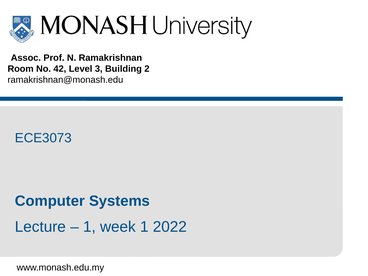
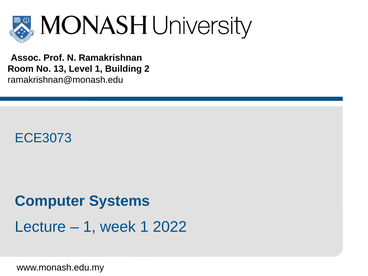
42: 42 -> 13
Level 3: 3 -> 1
